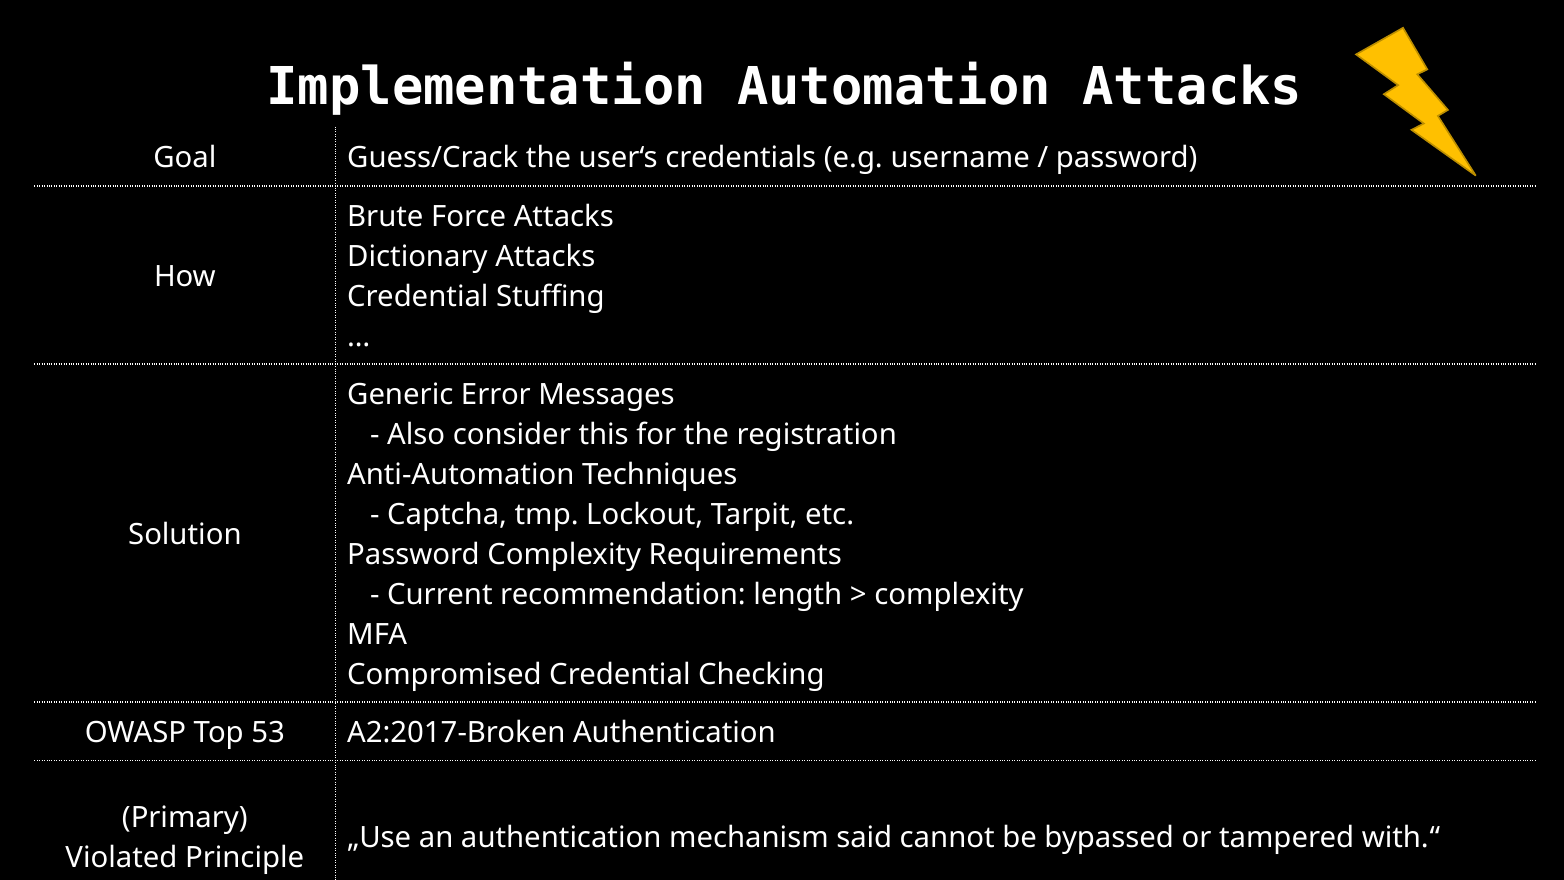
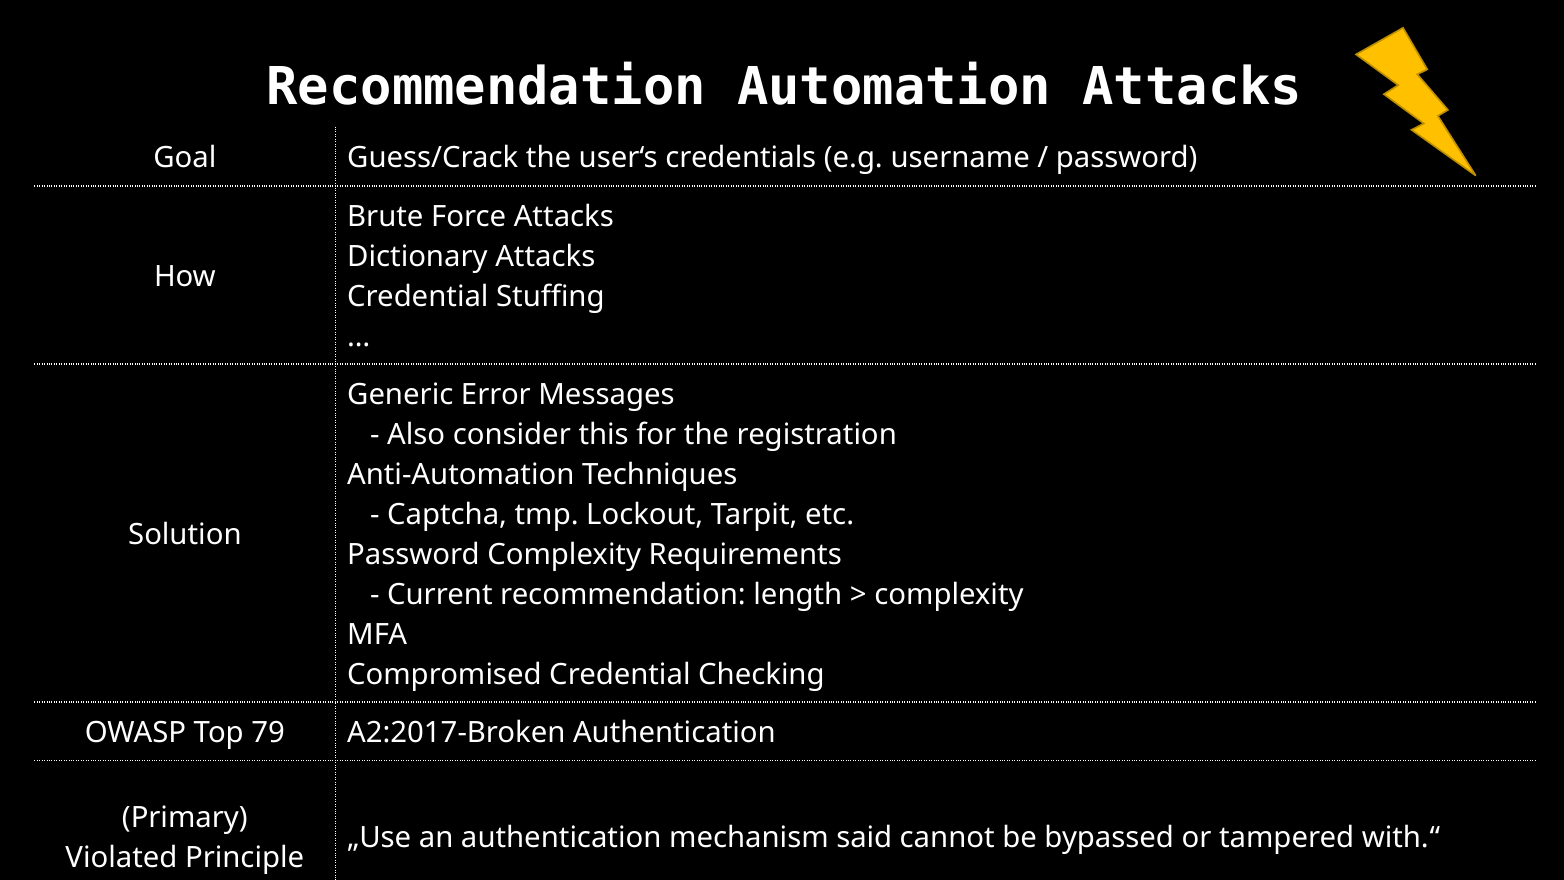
Implementation at (486, 88): Implementation -> Recommendation
53: 53 -> 79
